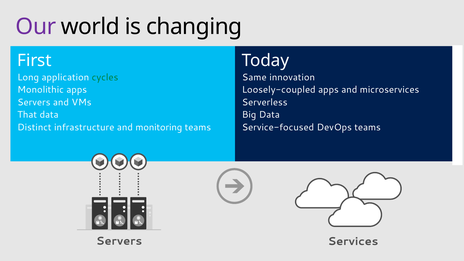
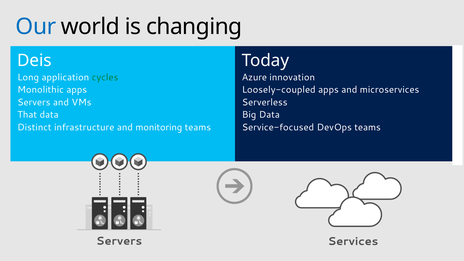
Our colour: purple -> blue
First: First -> Deis
Same: Same -> Azure
